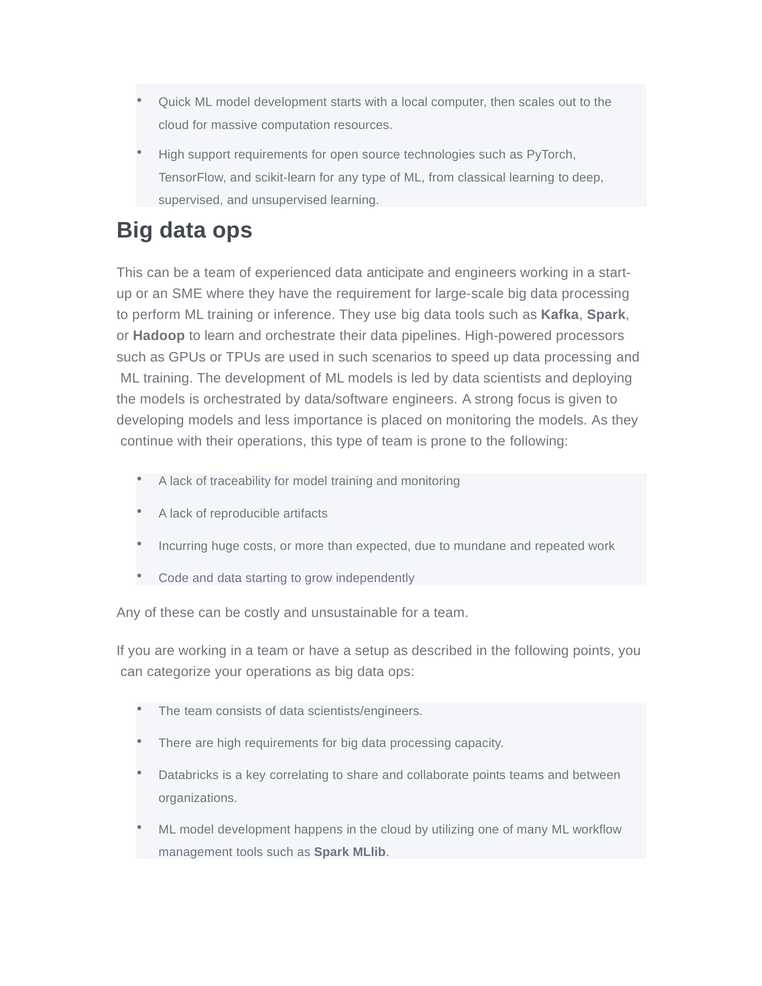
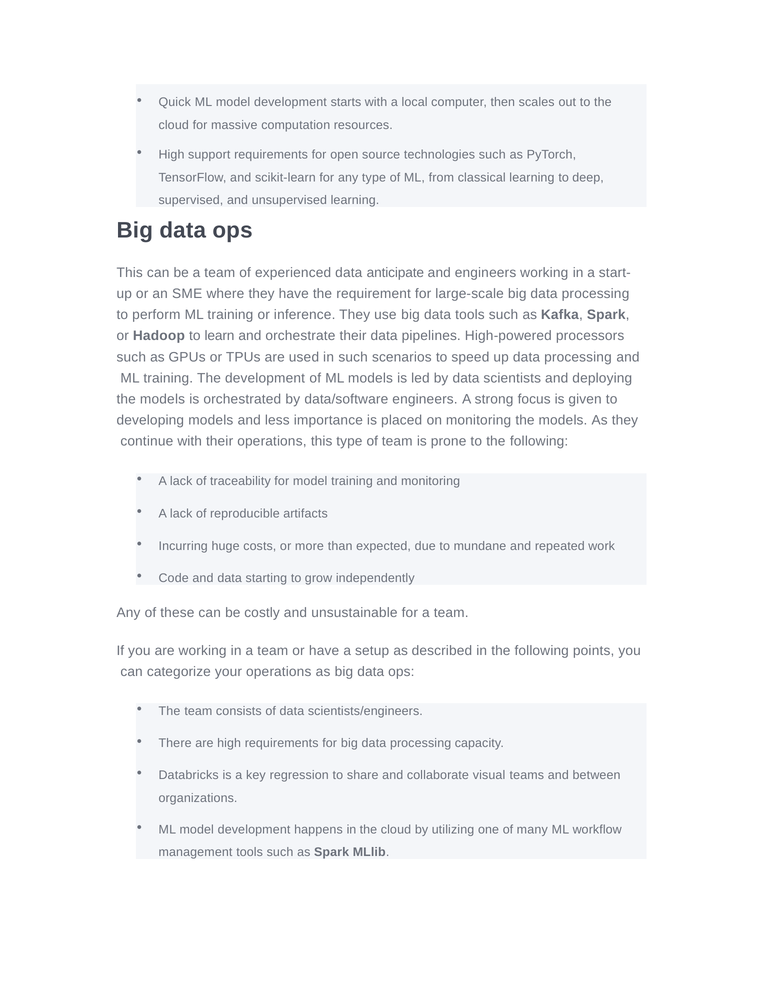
correlating: correlating -> regression
collaborate points: points -> visual
